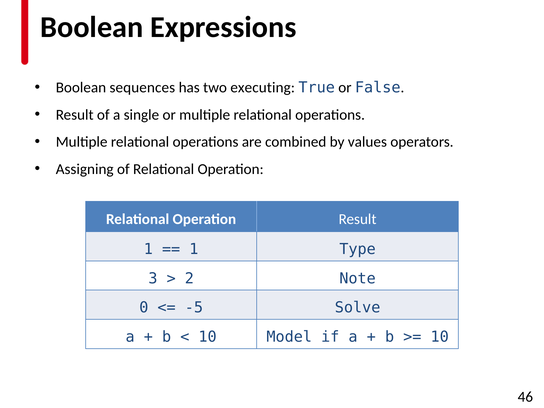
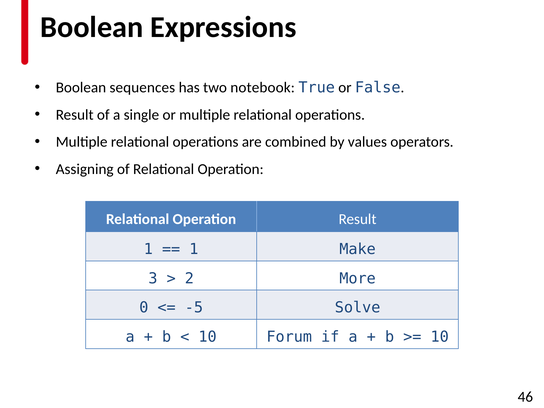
executing: executing -> notebook
Type: Type -> Make
Note: Note -> More
Model: Model -> Forum
